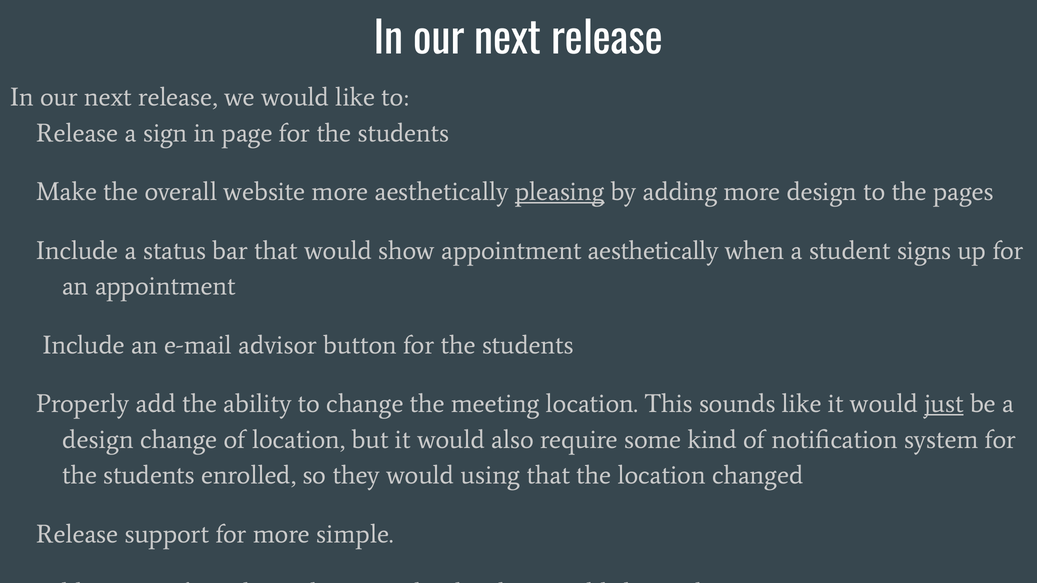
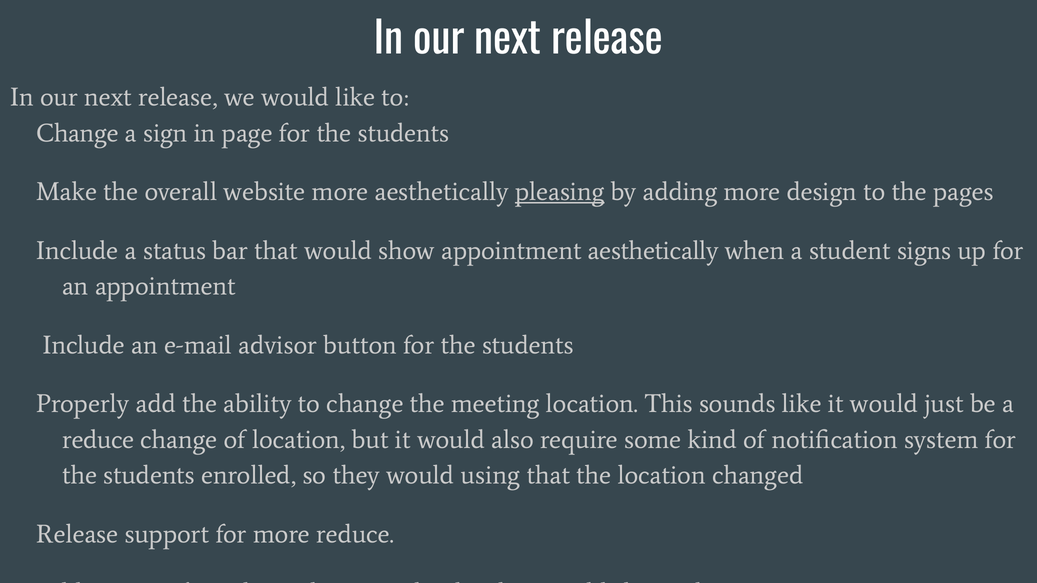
Release at (77, 133): Release -> Change
just underline: present -> none
design at (98, 440): design -> reduce
more simple: simple -> reduce
